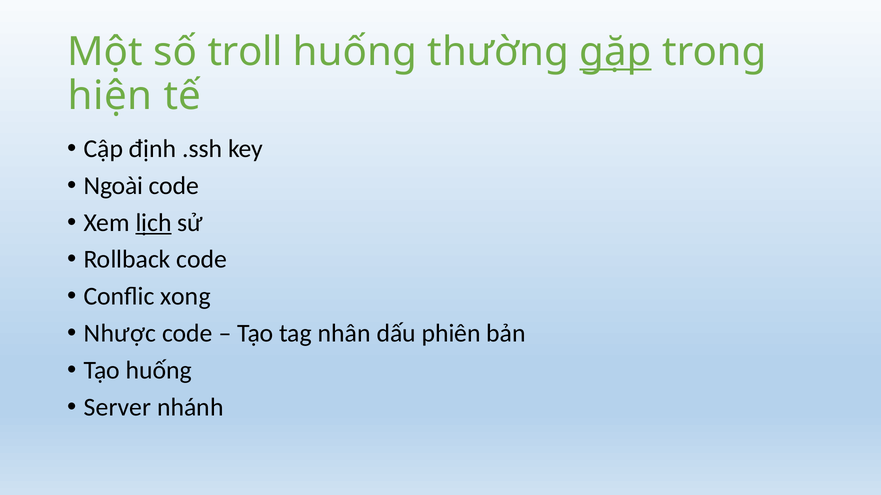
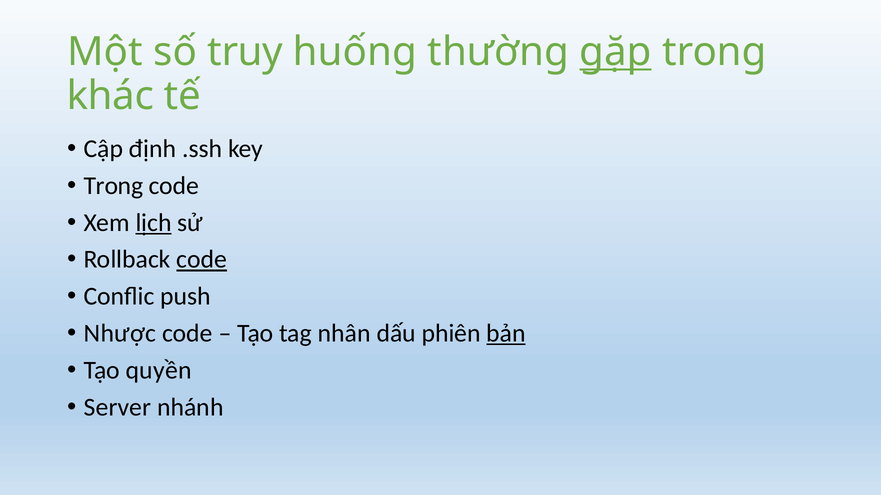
troll: troll -> truy
hiện: hiện -> khác
Ngoài at (113, 186): Ngoài -> Trong
code at (202, 260) underline: none -> present
xong: xong -> push
bản underline: none -> present
Tạo huống: huống -> quyền
